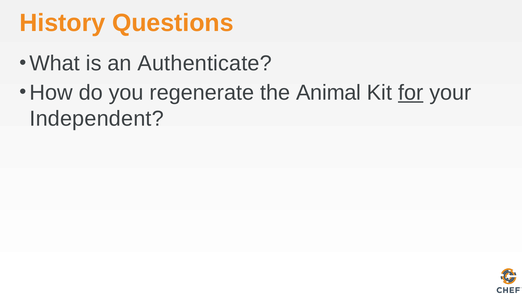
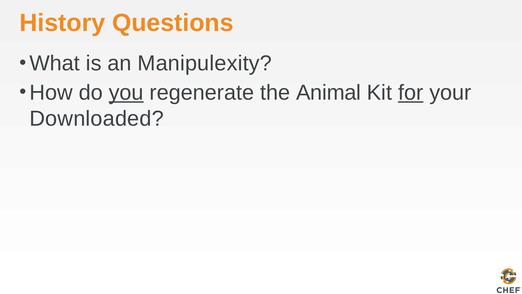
Authenticate: Authenticate -> Manipulexity
you underline: none -> present
Independent: Independent -> Downloaded
